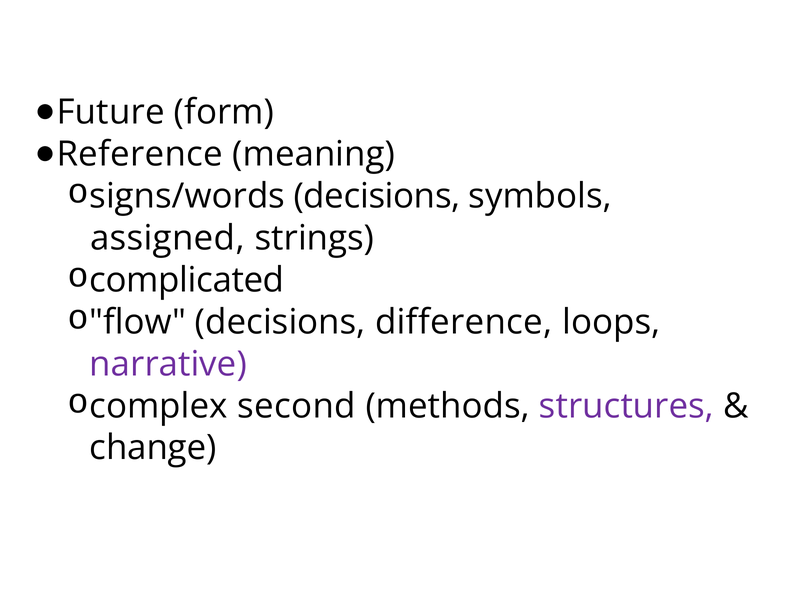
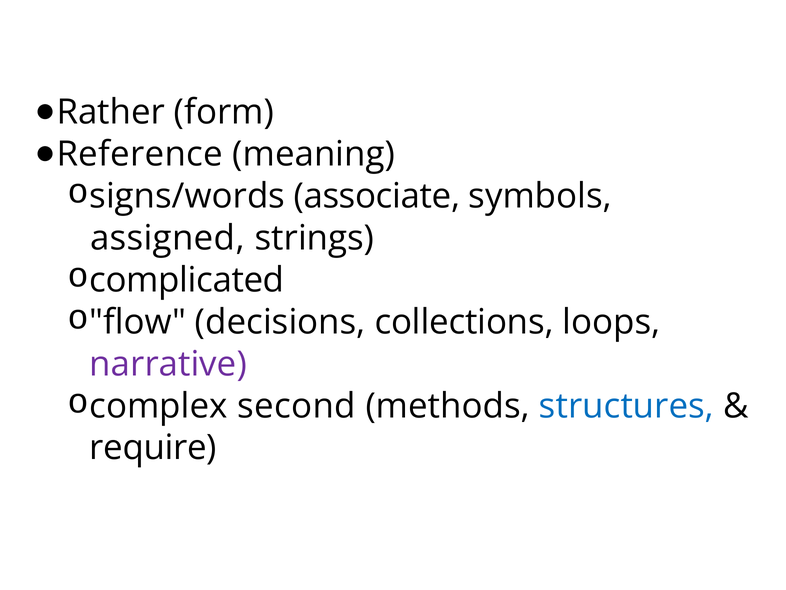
Future: Future -> Rather
signs/words decisions: decisions -> associate
difference: difference -> collections
structures colour: purple -> blue
change: change -> require
